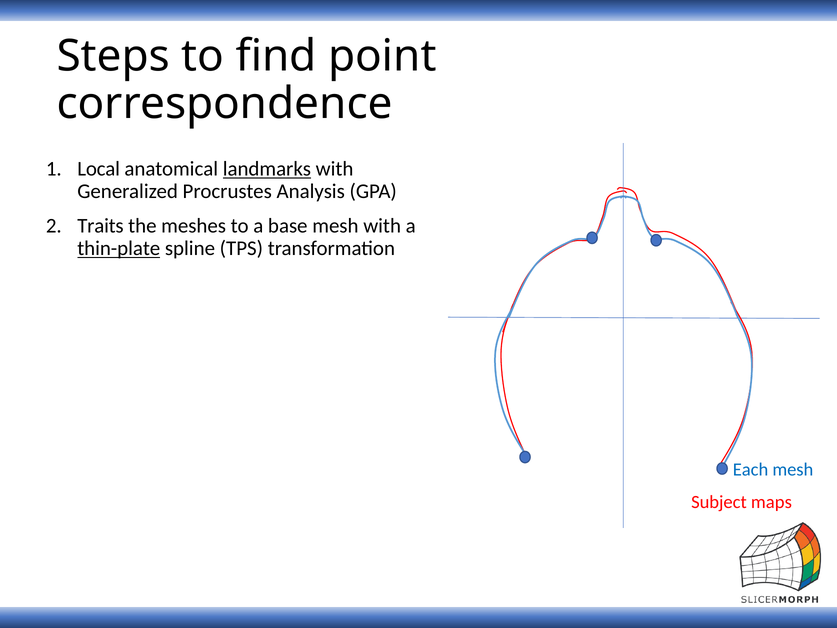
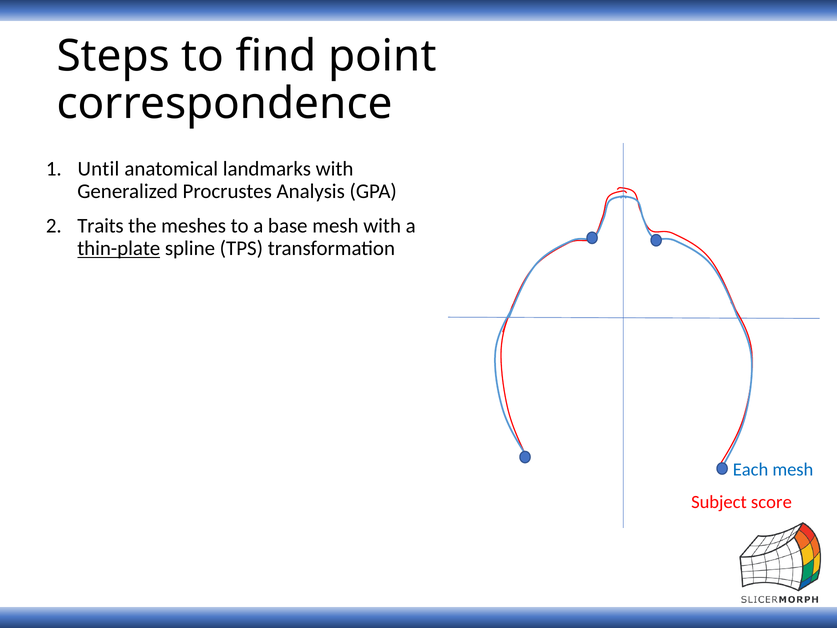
Local: Local -> Until
landmarks underline: present -> none
maps: maps -> score
